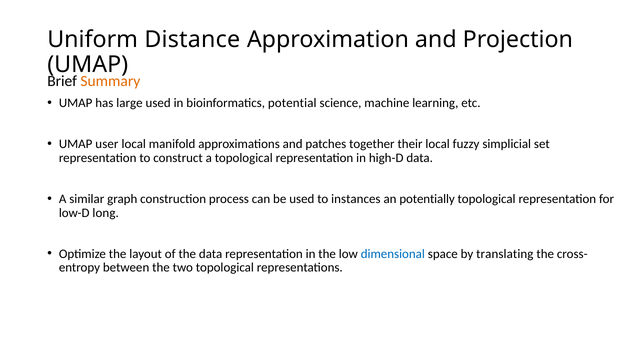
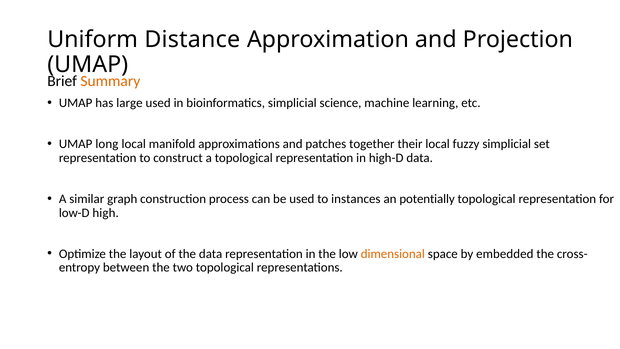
bioinformatics potential: potential -> simplicial
user: user -> long
long: long -> high
dimensional colour: blue -> orange
translating: translating -> embedded
